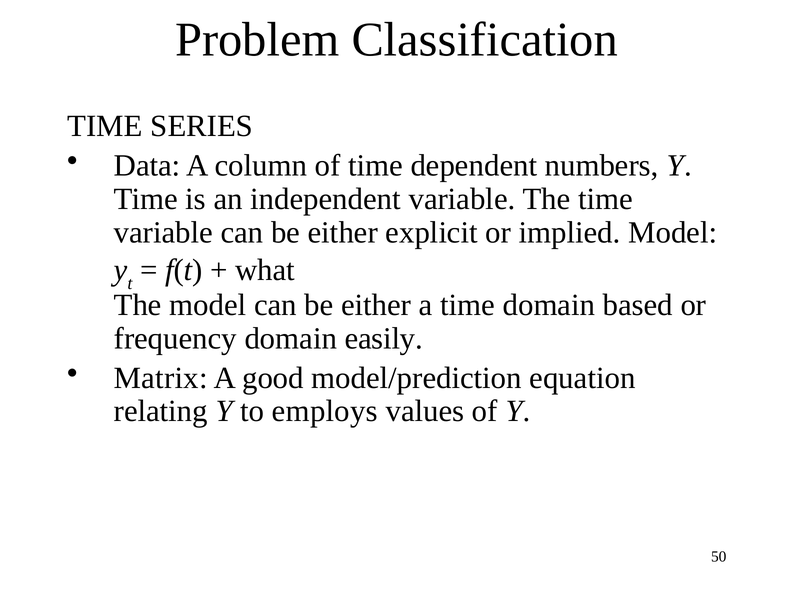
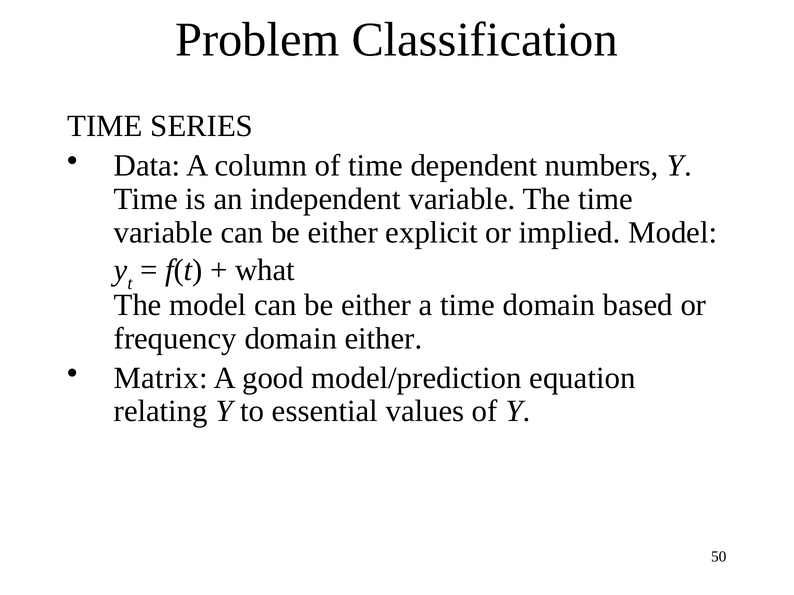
domain easily: easily -> either
employs: employs -> essential
